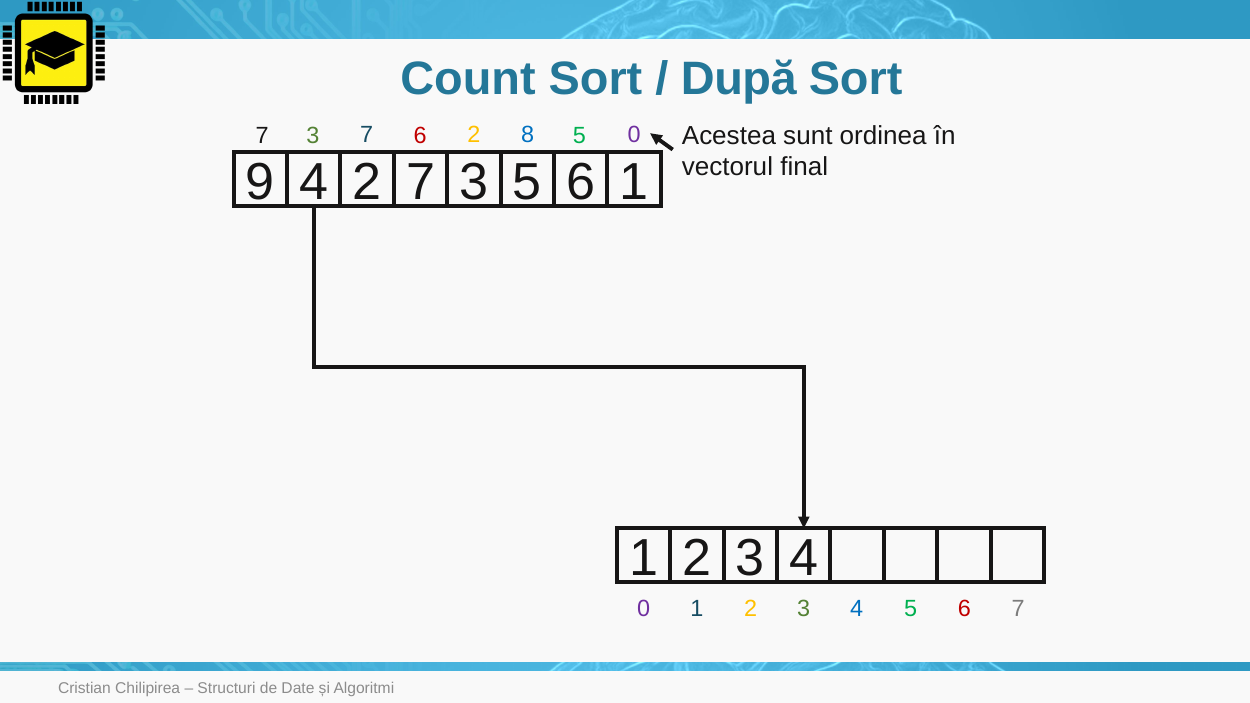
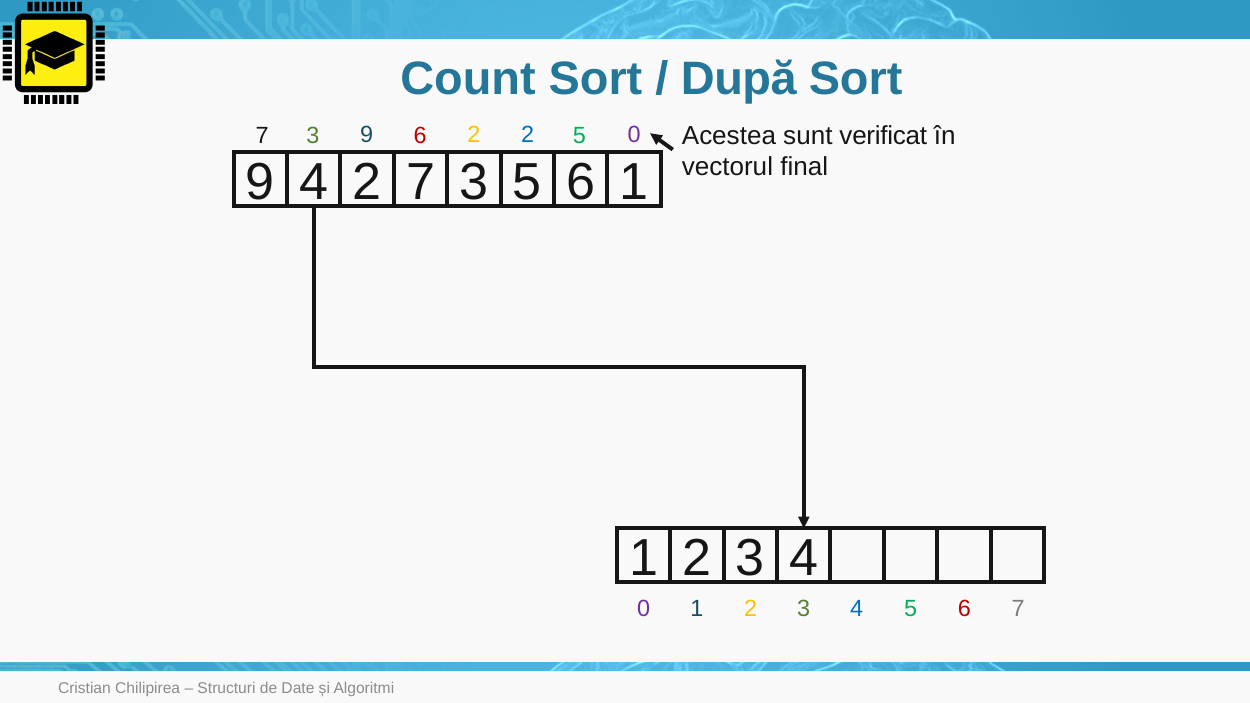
ordinea: ordinea -> verificat
3 7: 7 -> 9
2 8: 8 -> 2
